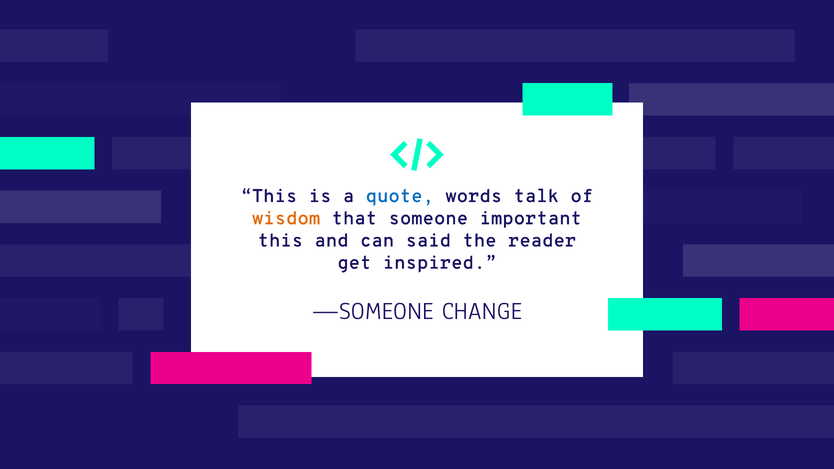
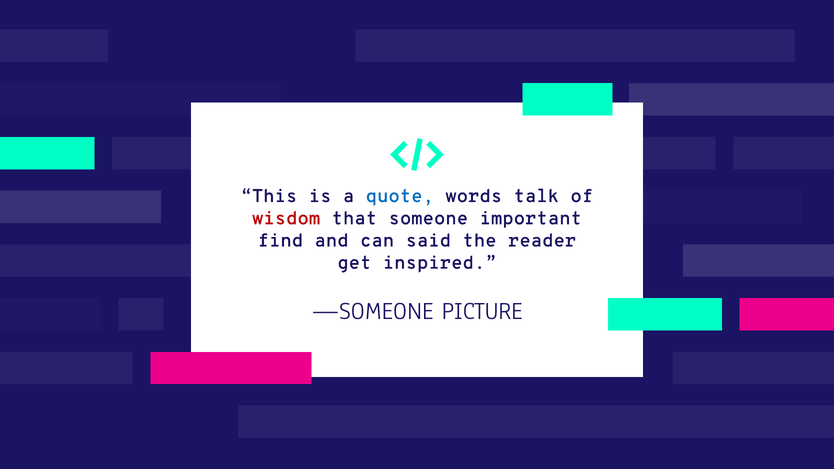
wisdom colour: orange -> red
this at (280, 240): this -> find
CHANGE: CHANGE -> PICTURE
